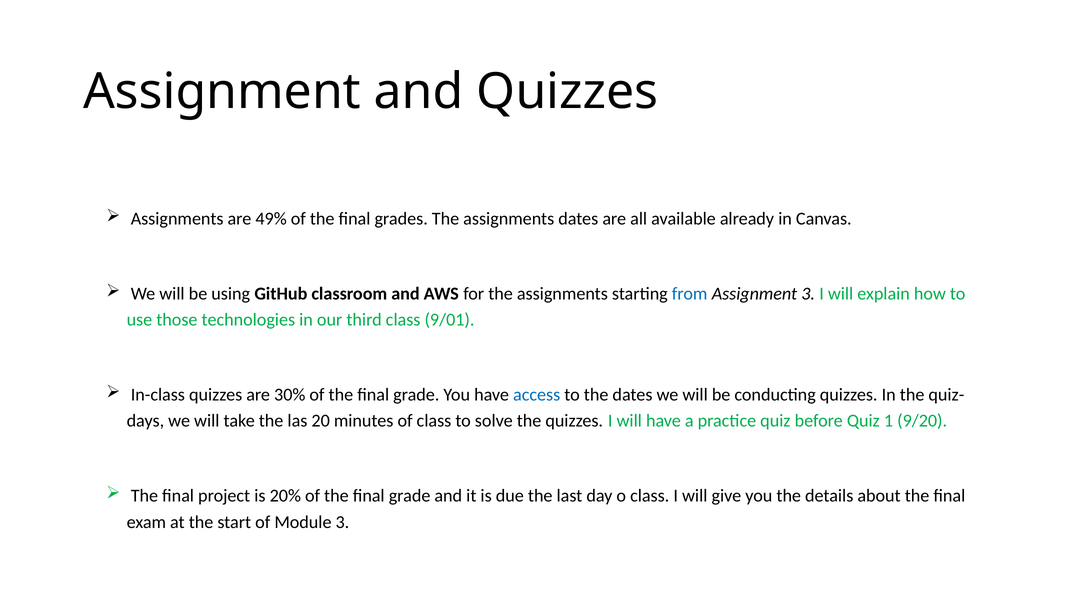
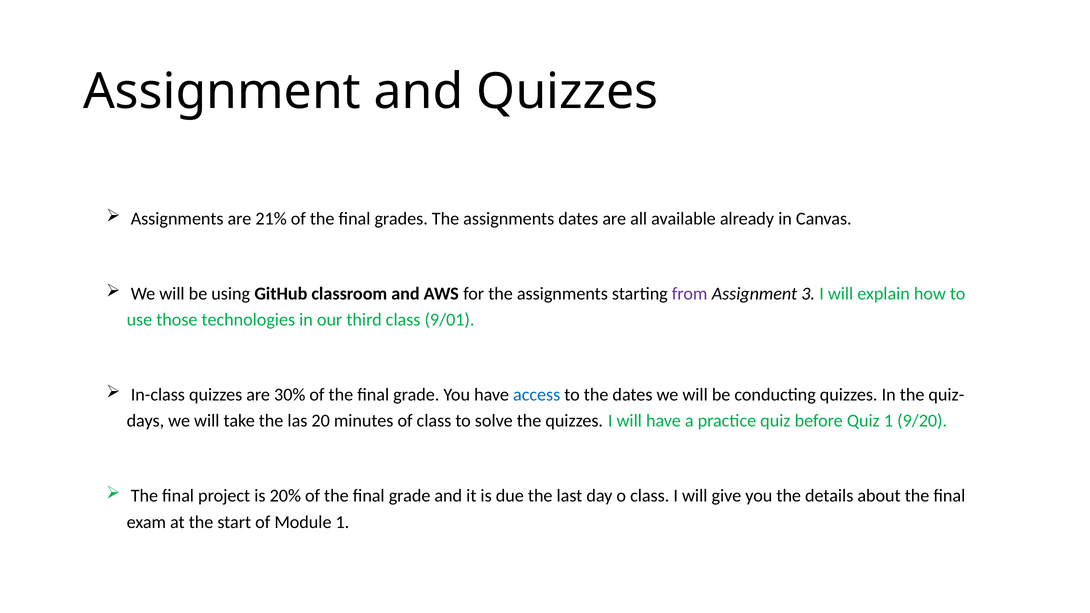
49%: 49% -> 21%
from colour: blue -> purple
Module 3: 3 -> 1
